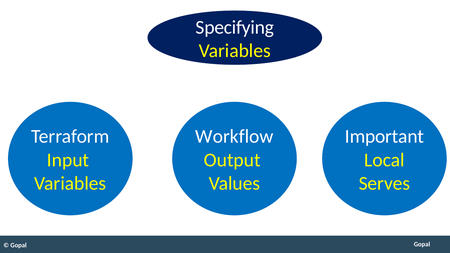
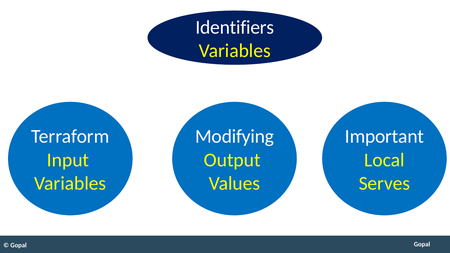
Specifying: Specifying -> Identifiers
Workflow: Workflow -> Modifying
